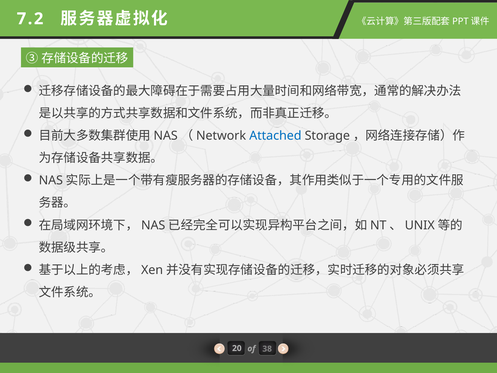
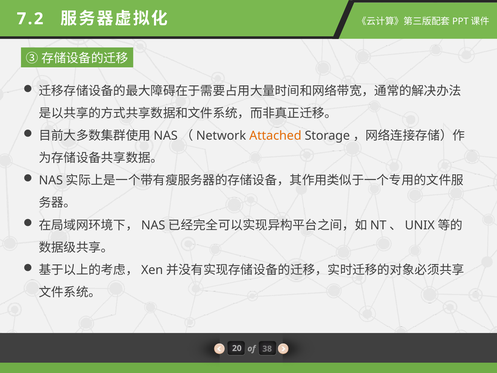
Attached colour: blue -> orange
